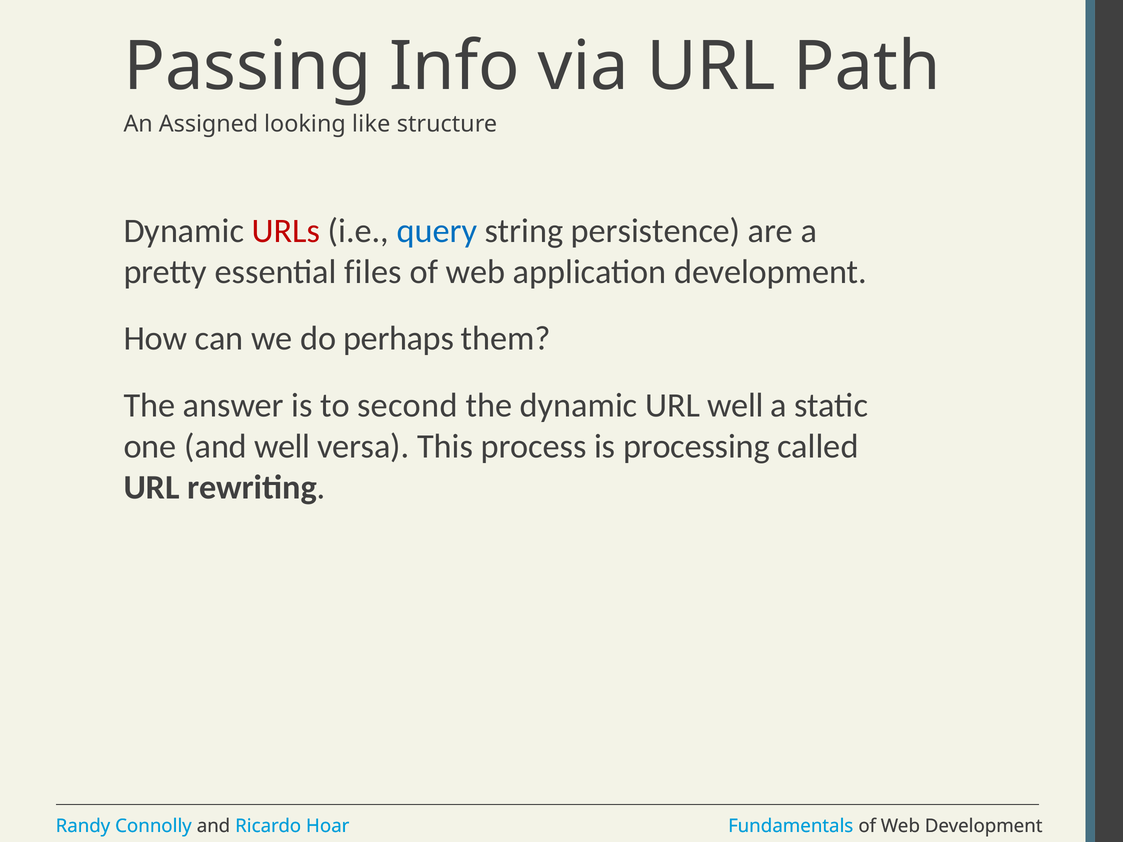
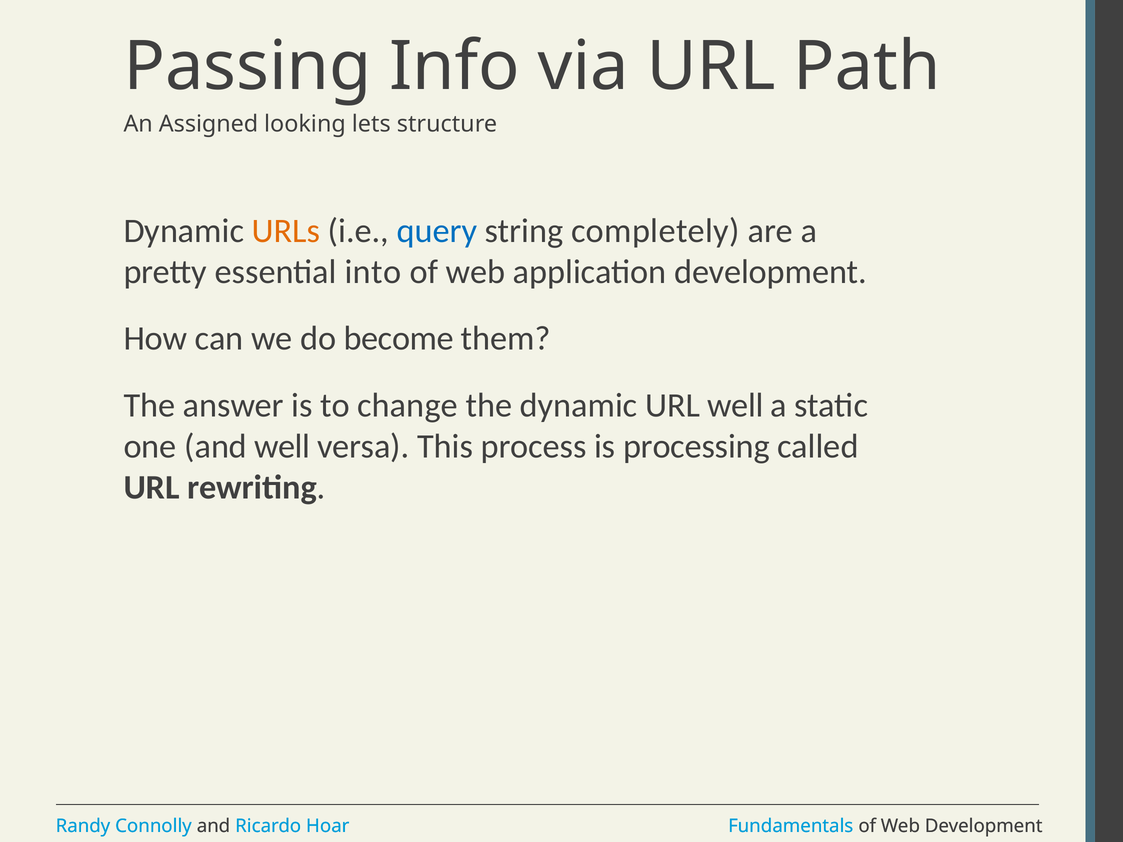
like: like -> lets
URLs colour: red -> orange
persistence: persistence -> completely
files: files -> into
perhaps: perhaps -> become
second: second -> change
